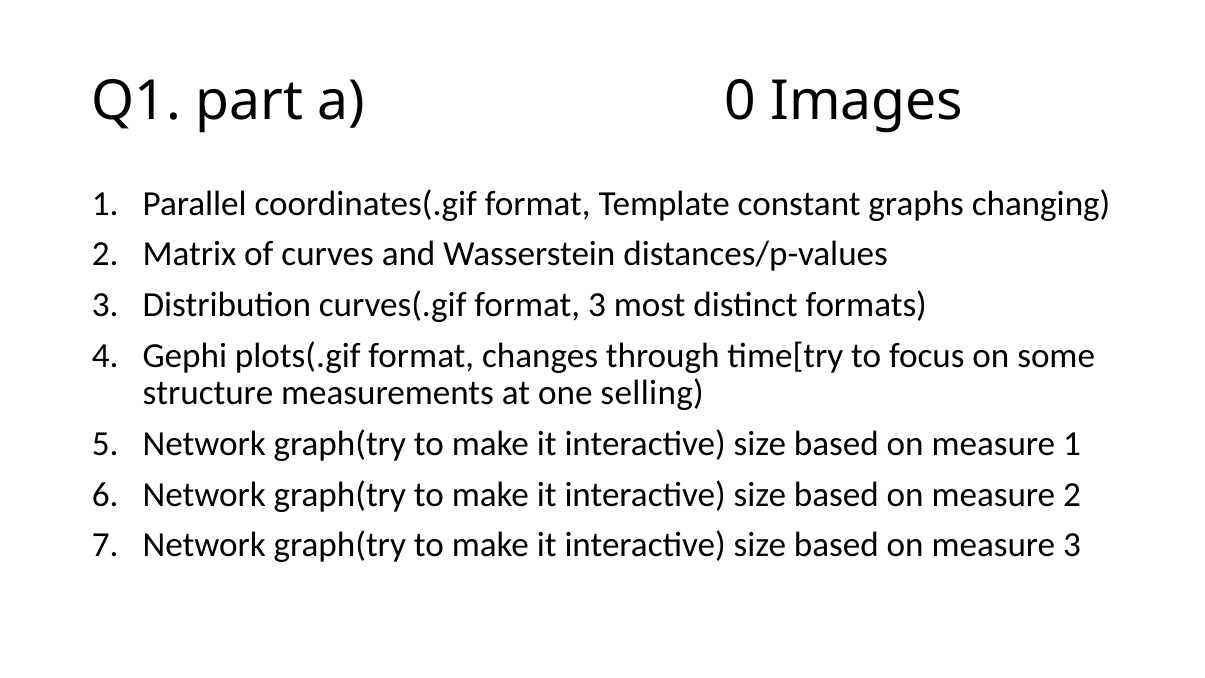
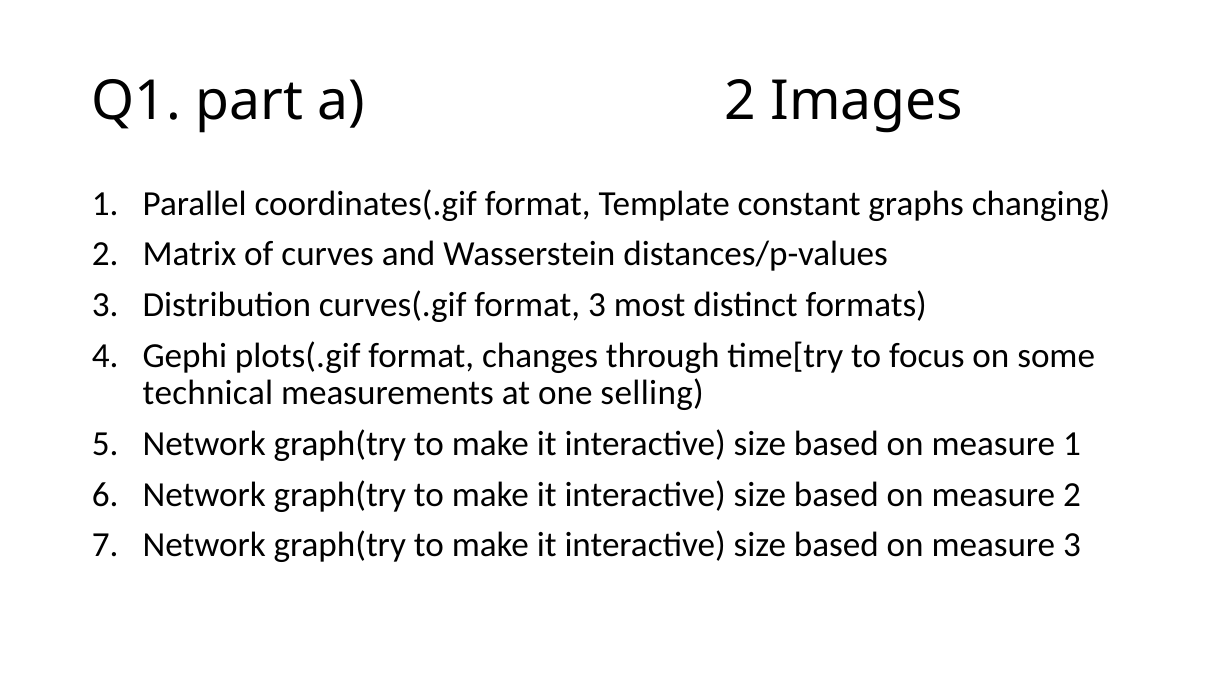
a 0: 0 -> 2
structure: structure -> technical
